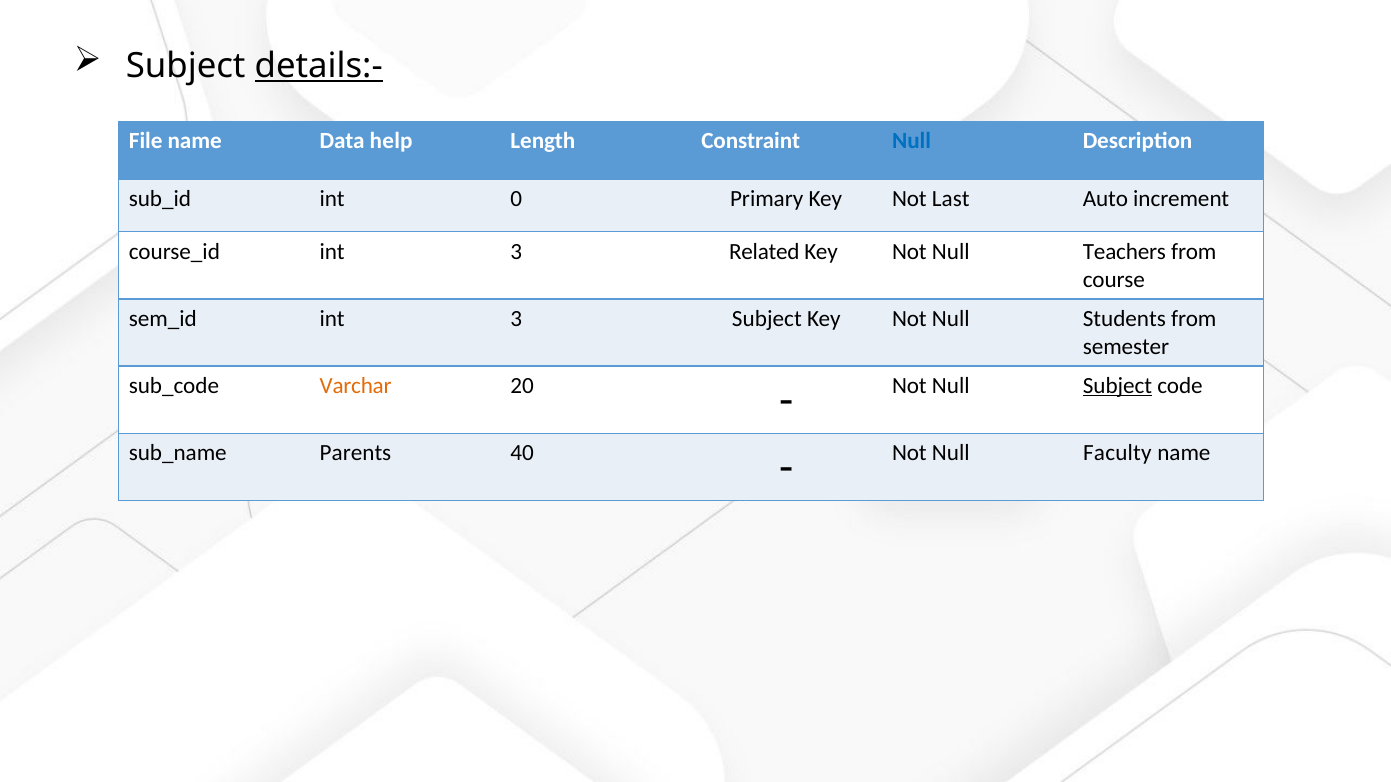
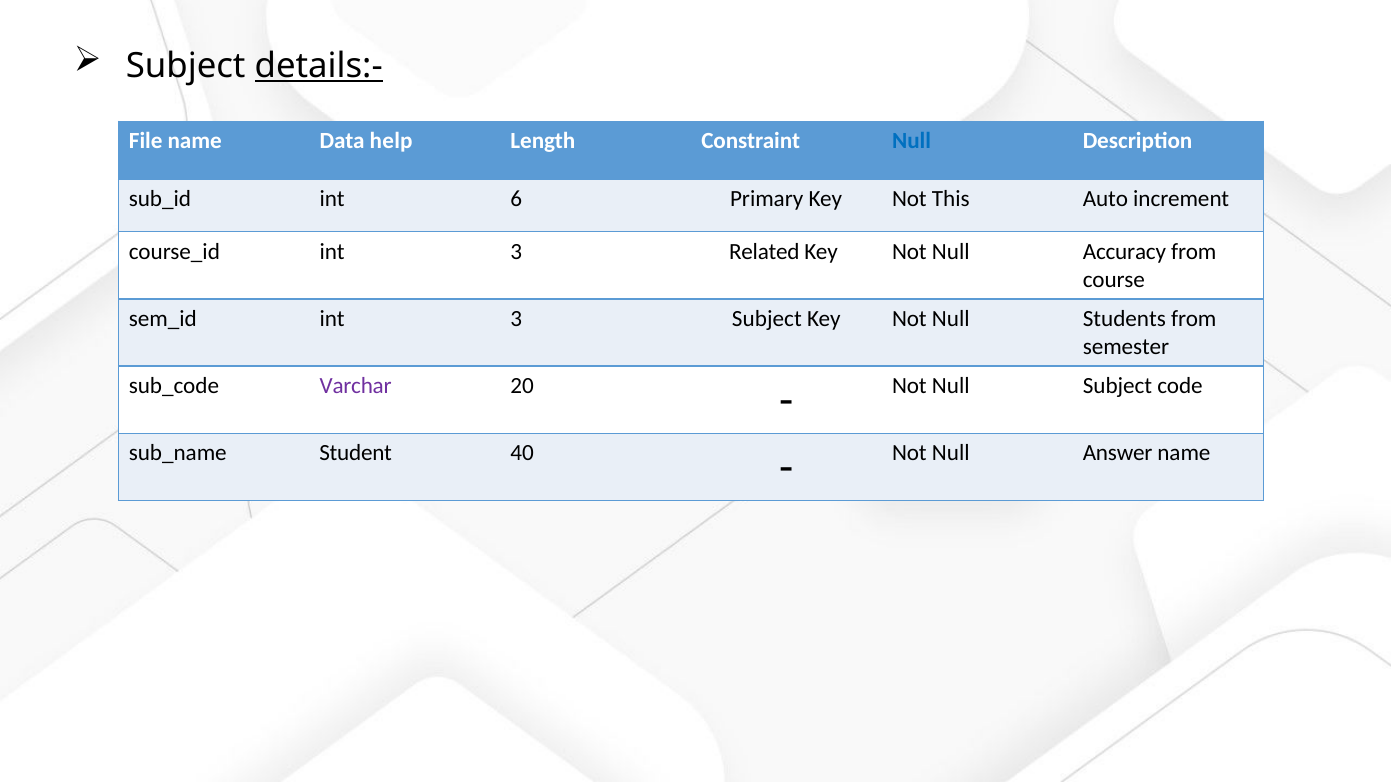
0: 0 -> 6
Last: Last -> This
Teachers: Teachers -> Accuracy
Varchar colour: orange -> purple
Subject at (1118, 386) underline: present -> none
Parents: Parents -> Student
Faculty: Faculty -> Answer
